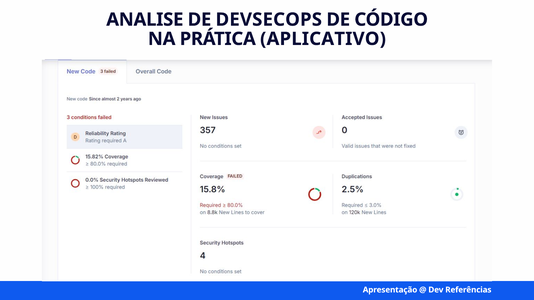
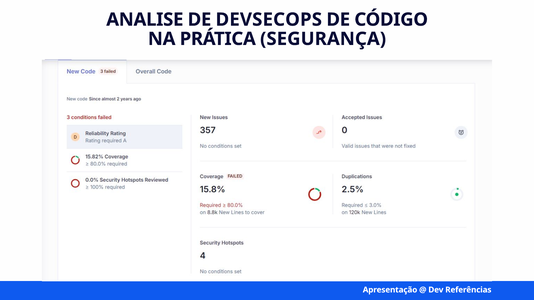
APLICATIVO: APLICATIVO -> SEGURANÇA
